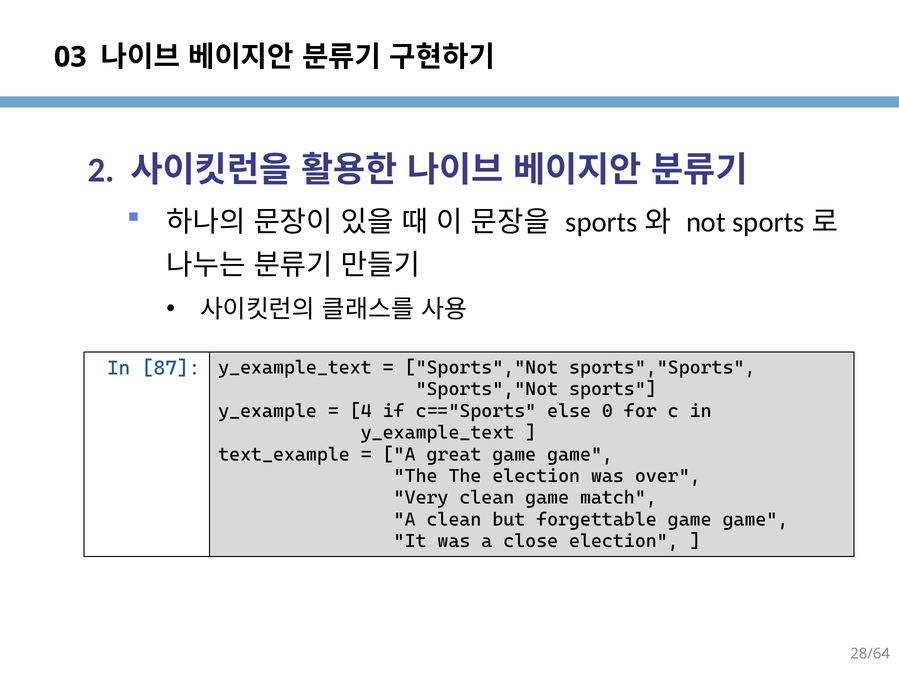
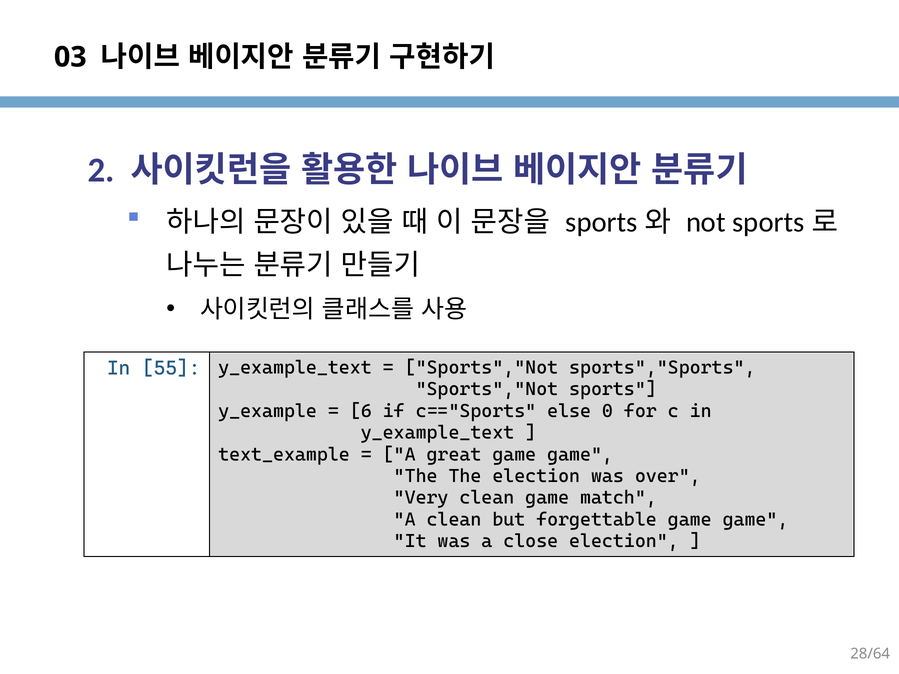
87: 87 -> 55
4: 4 -> 6
